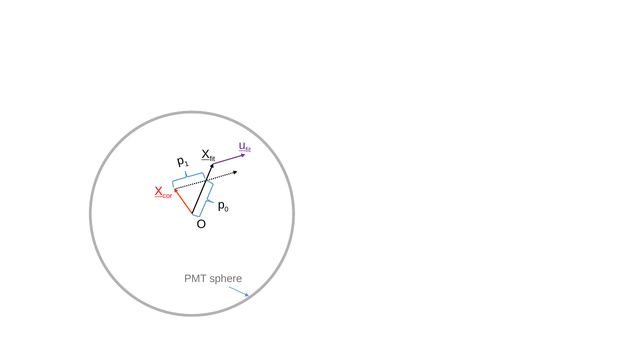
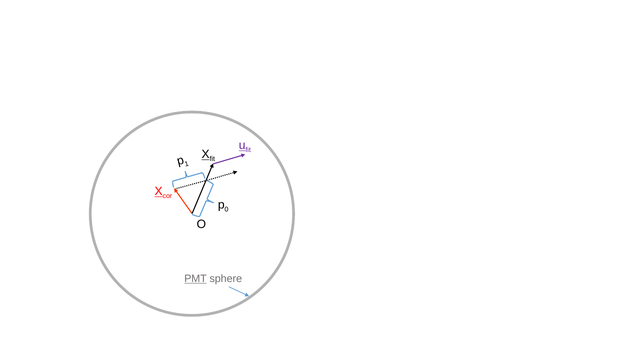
PMT underline: none -> present
